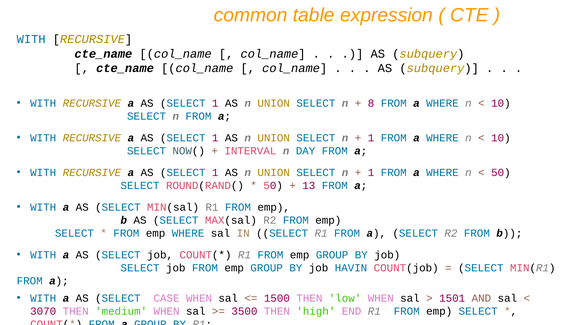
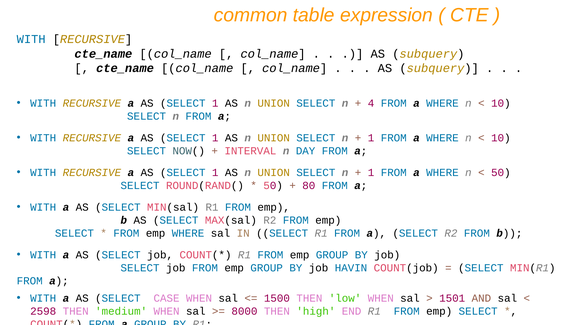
8: 8 -> 4
13: 13 -> 80
3070: 3070 -> 2598
3500: 3500 -> 8000
